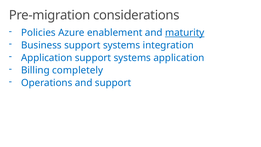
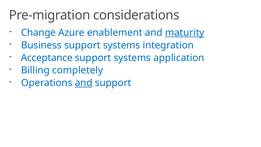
Policies: Policies -> Change
Application at (47, 58): Application -> Acceptance
and at (84, 83) underline: none -> present
